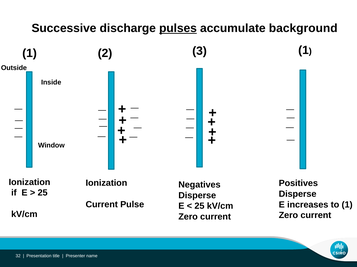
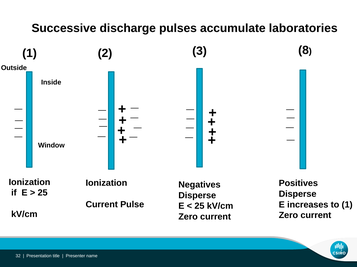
pulses underline: present -> none
background: background -> laboratories
1 1: 1 -> 8
